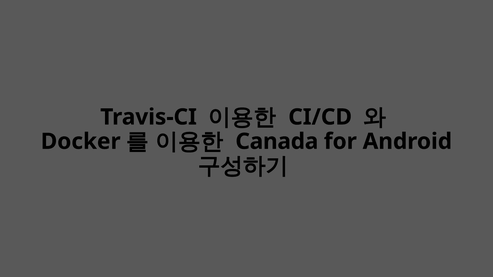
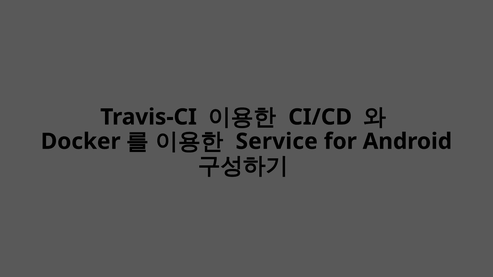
Canada: Canada -> Service
